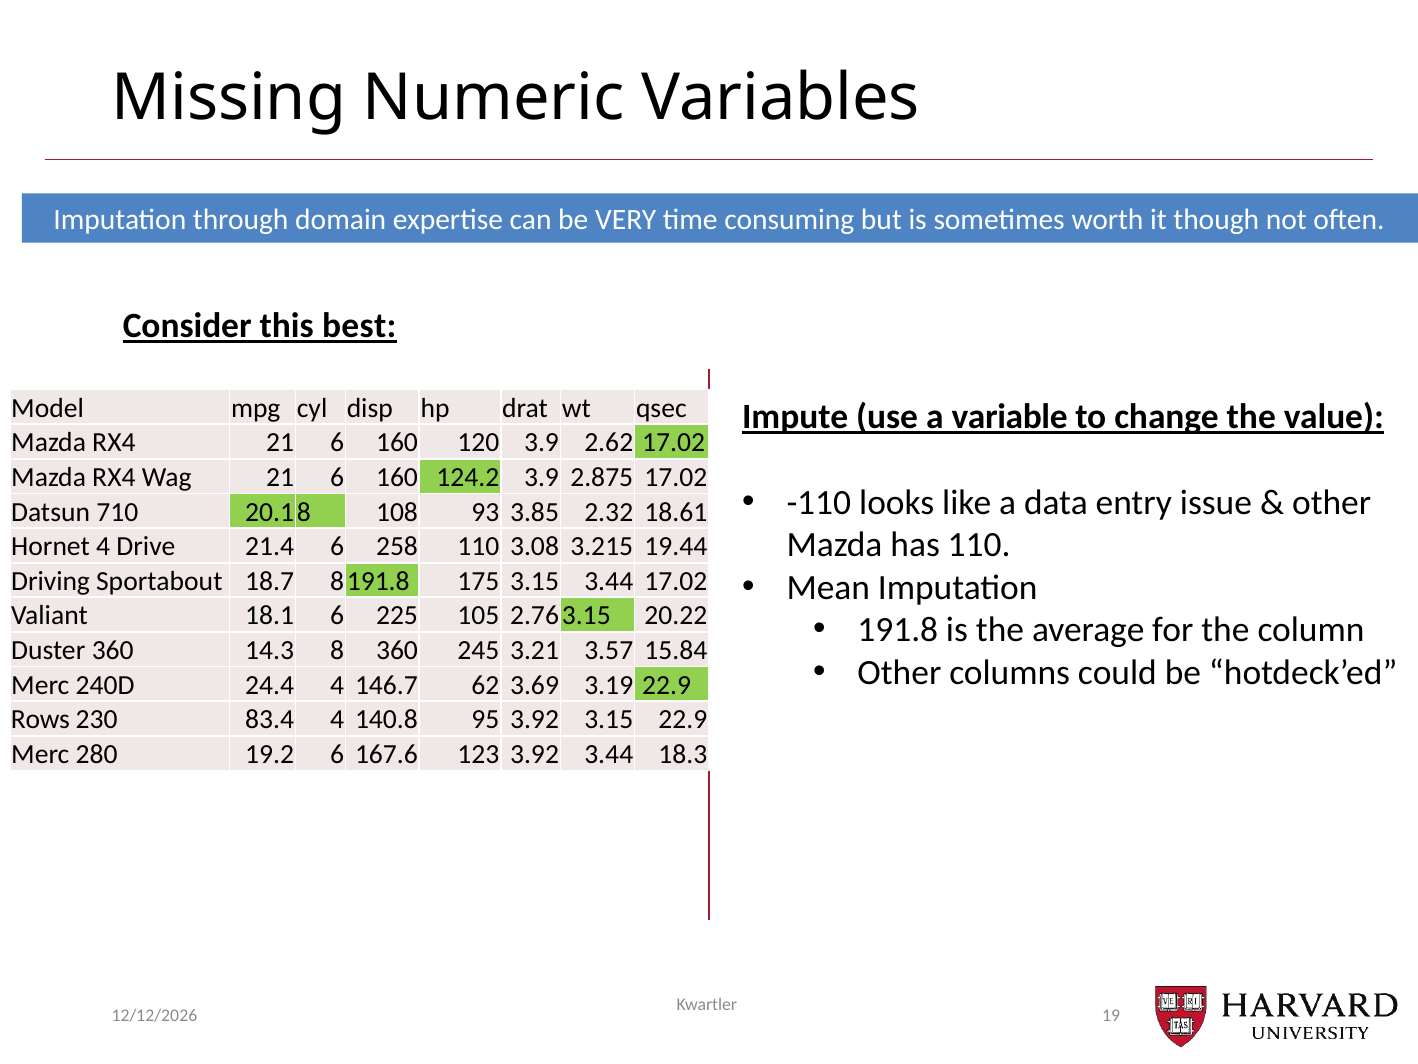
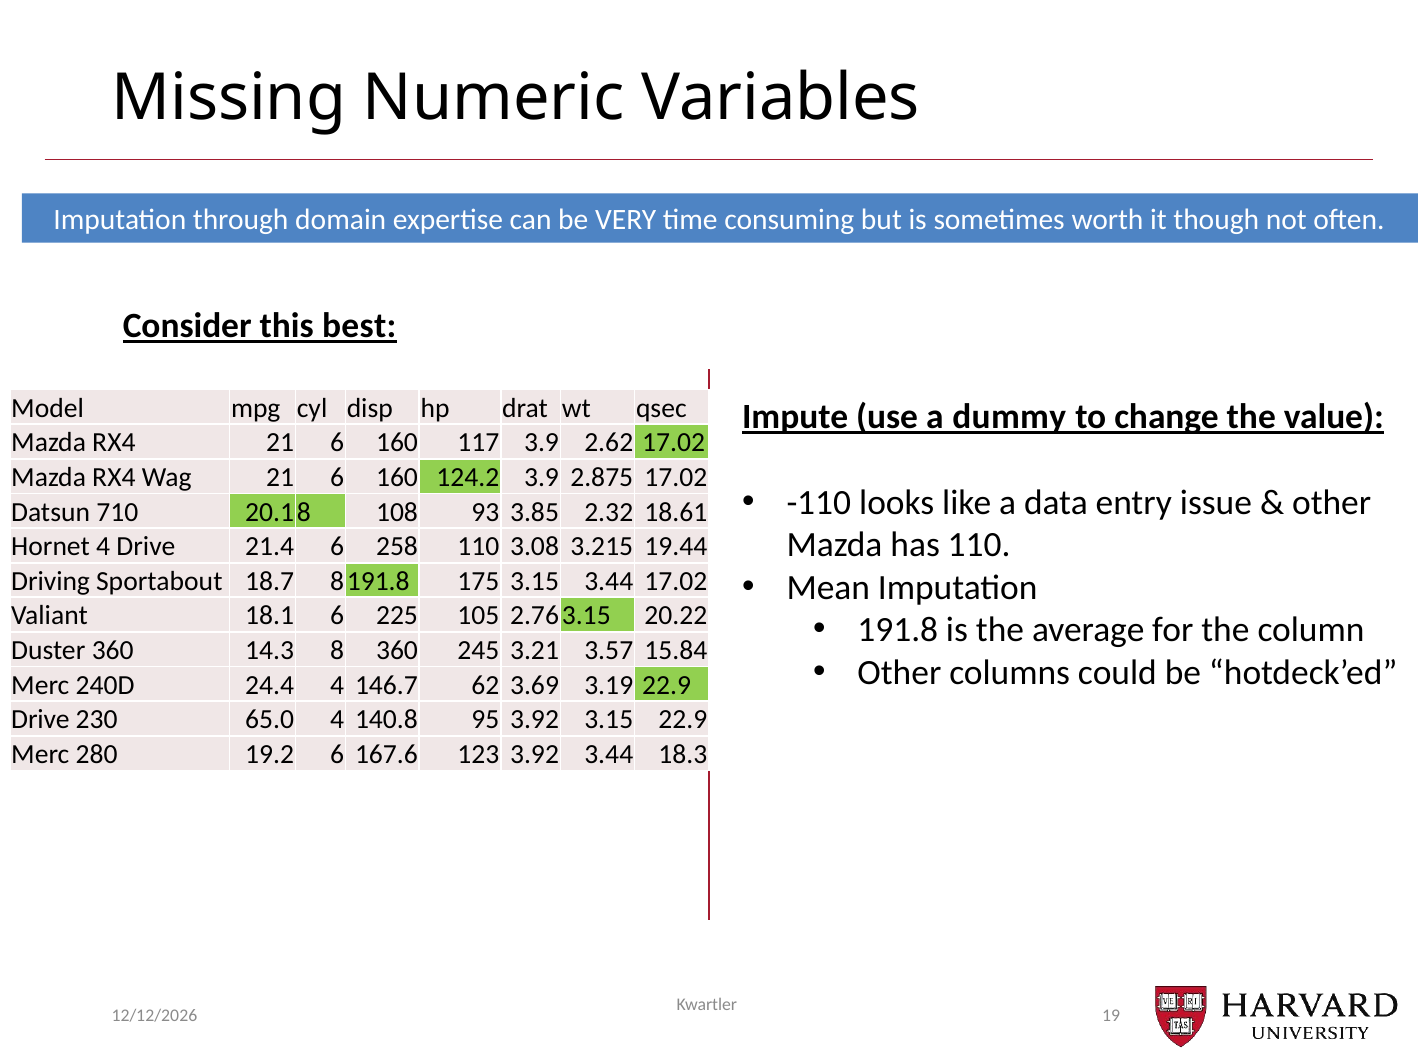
variable: variable -> dummy
120: 120 -> 117
Rows at (40, 719): Rows -> Drive
83.4: 83.4 -> 65.0
